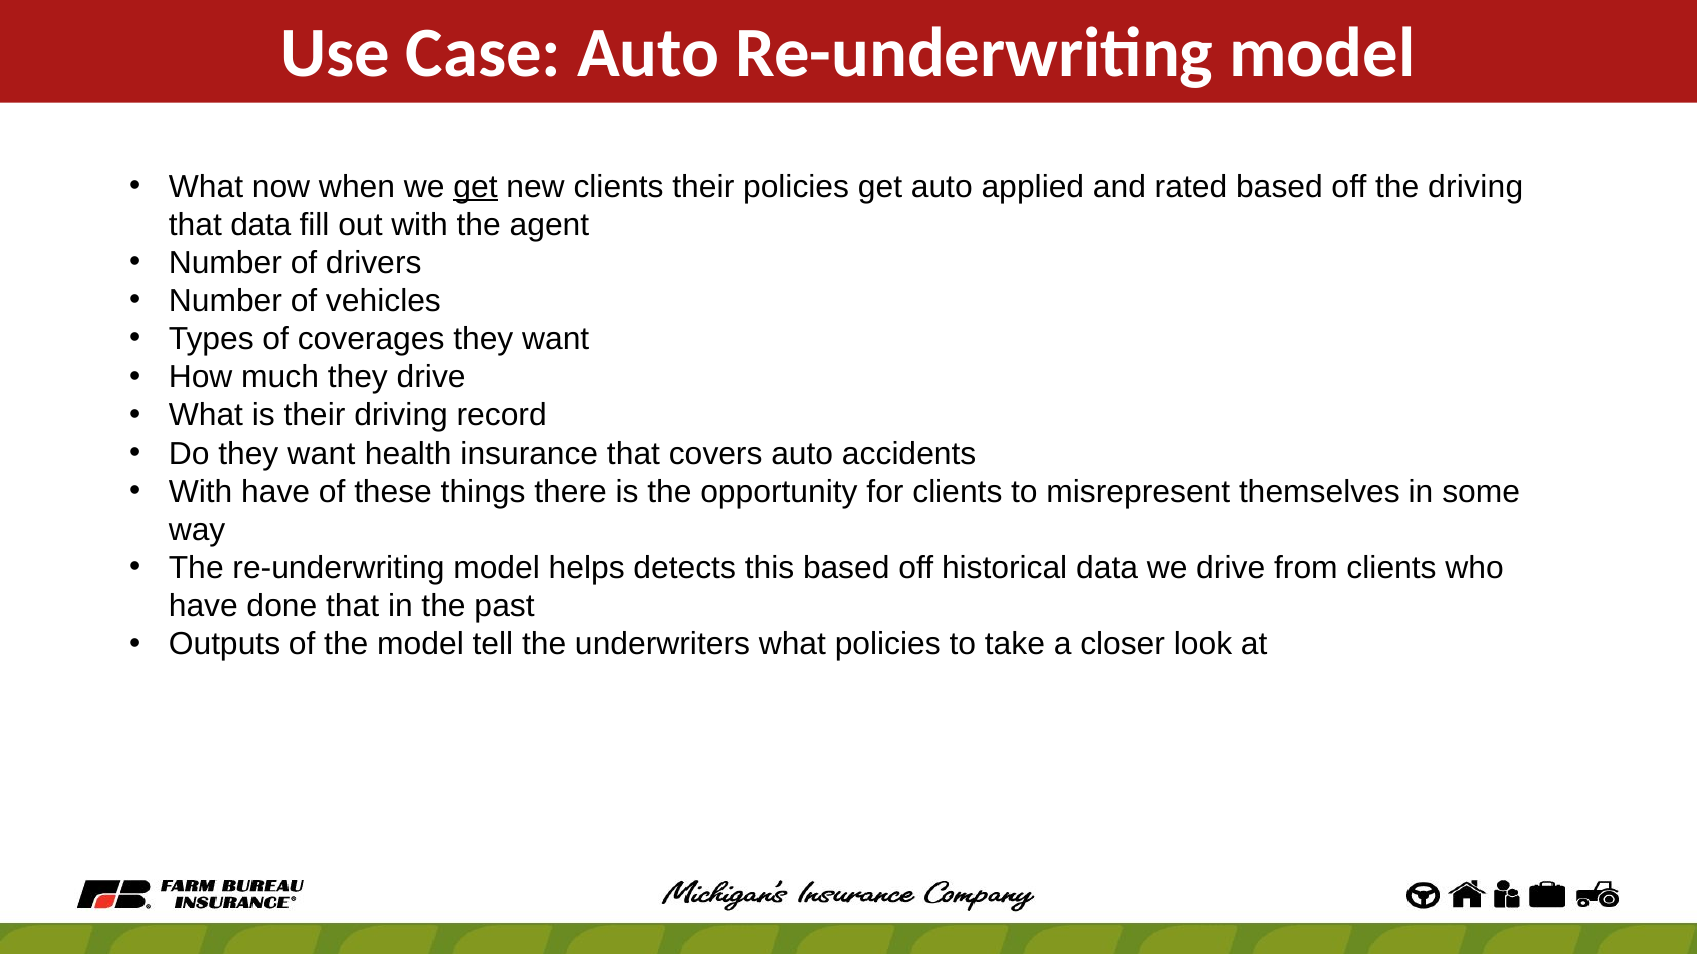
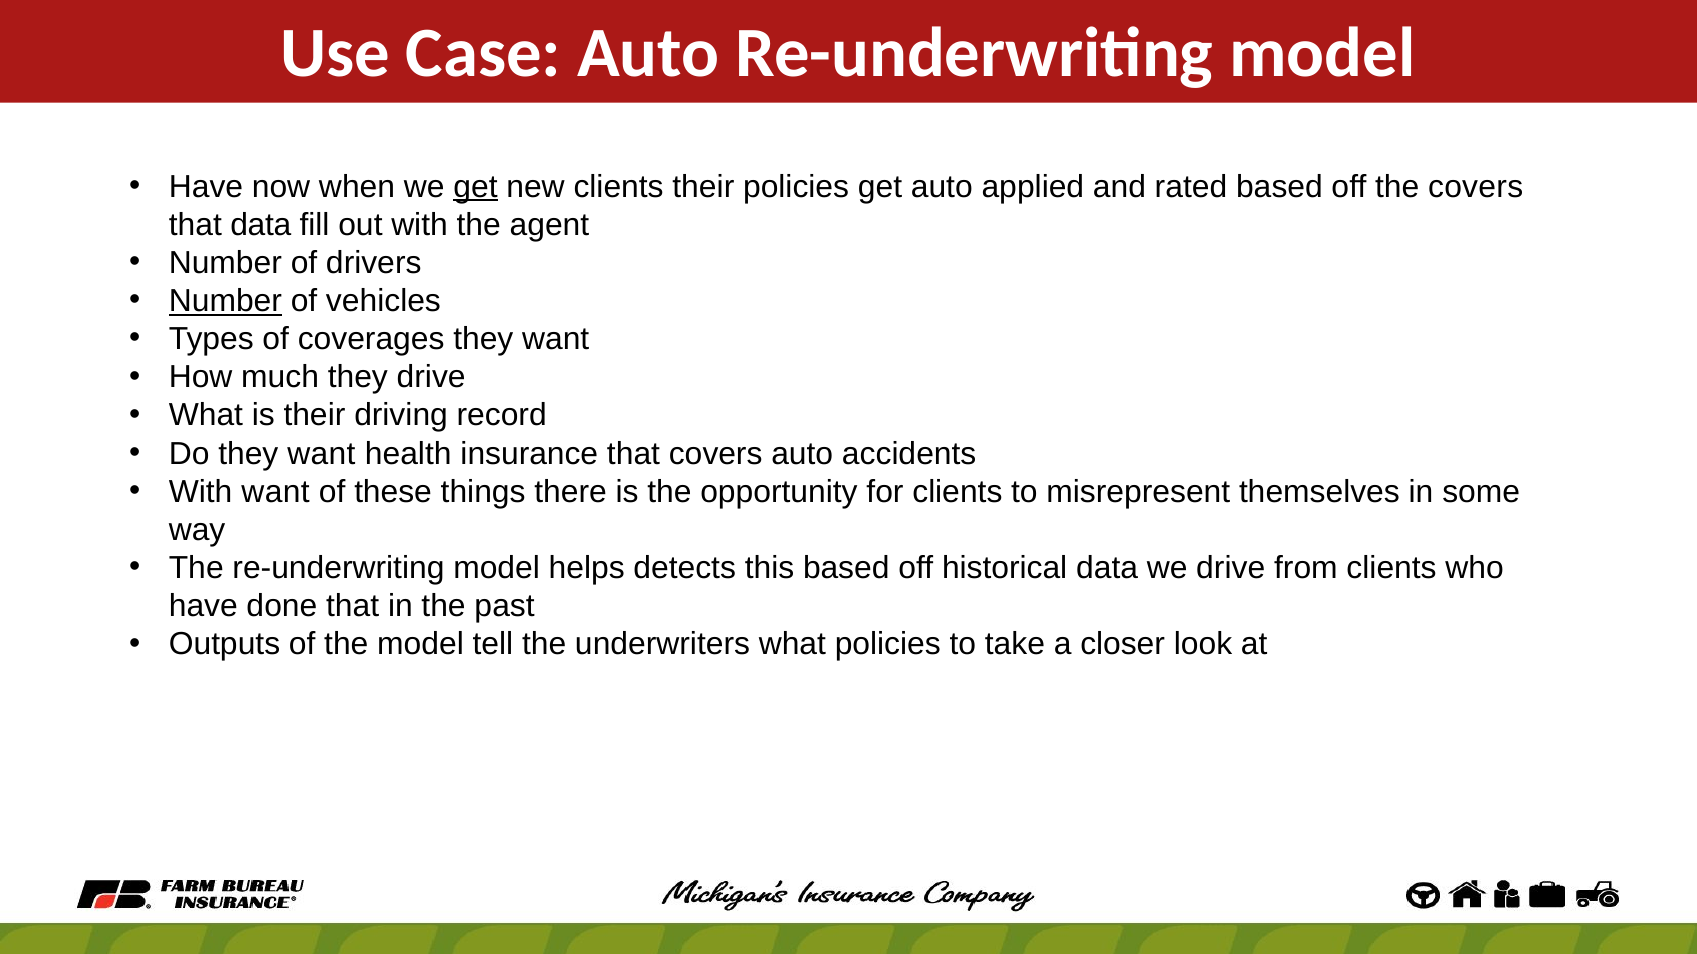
What at (206, 187): What -> Have
the driving: driving -> covers
Number at (225, 301) underline: none -> present
With have: have -> want
